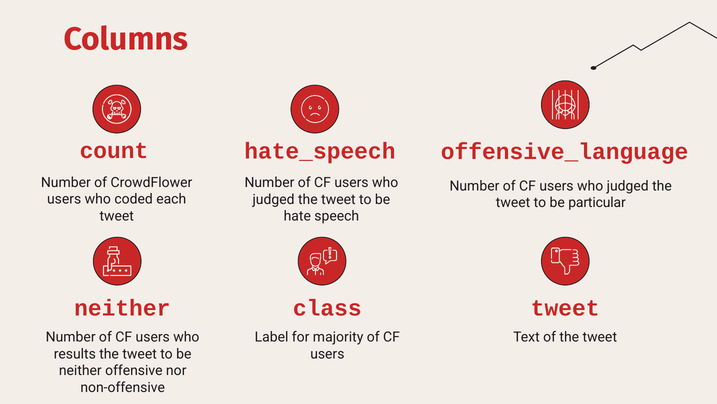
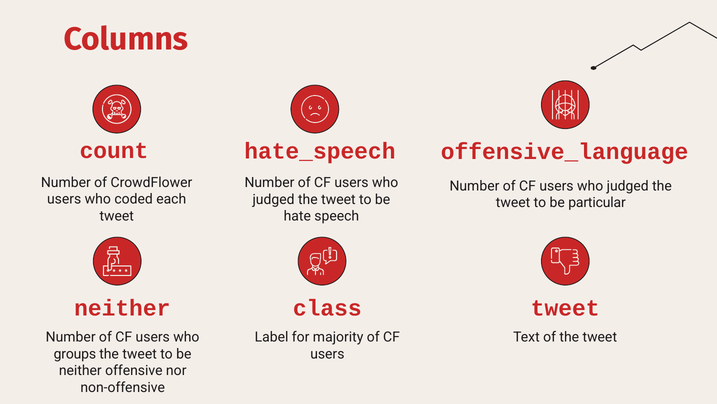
results: results -> groups
